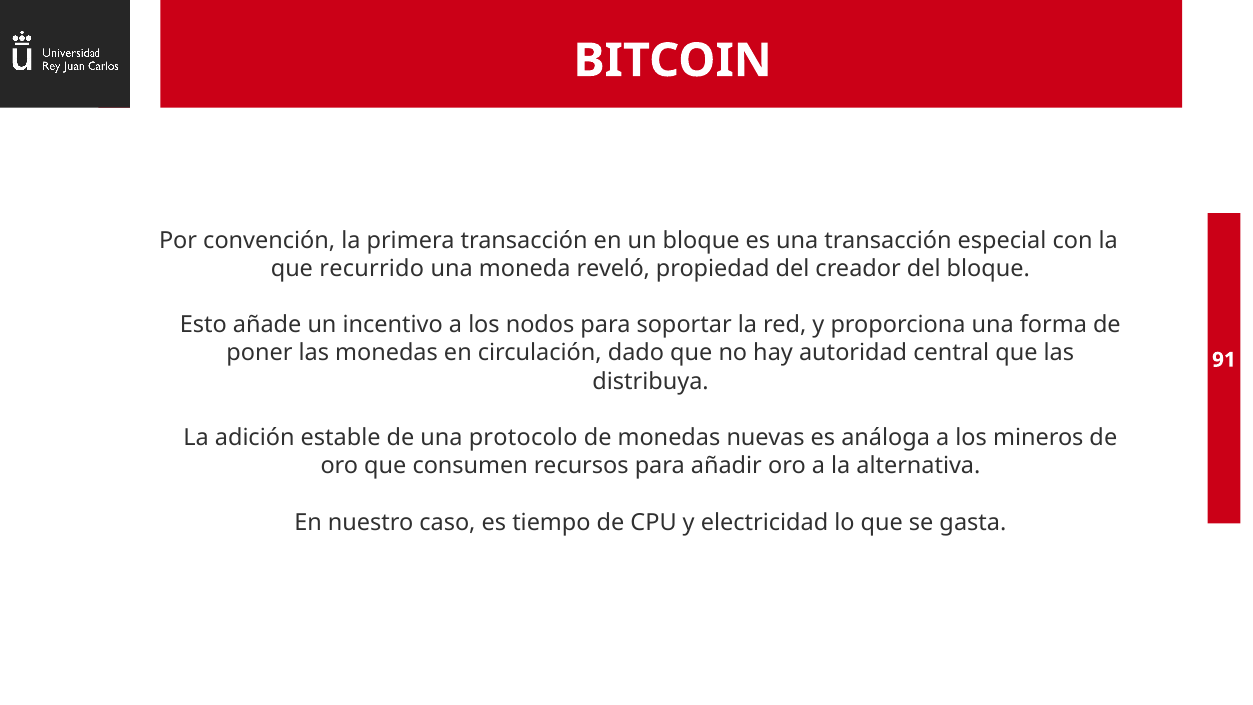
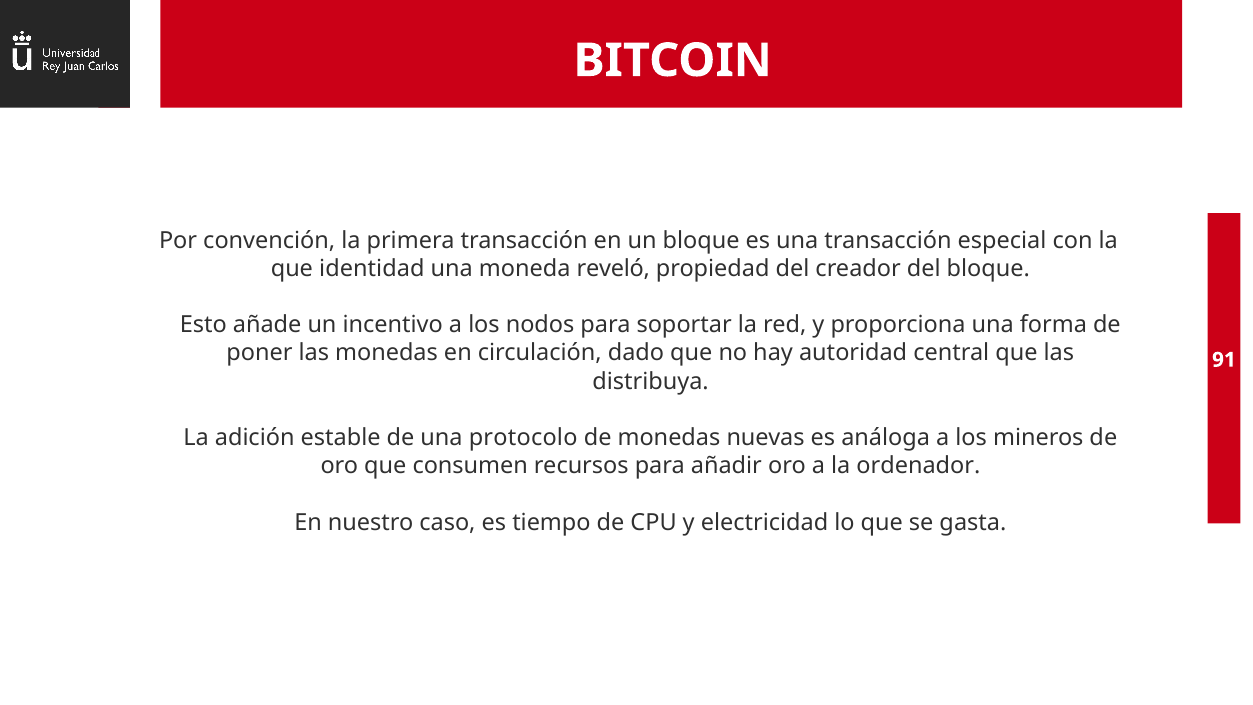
recurrido: recurrido -> identidad
alternativa: alternativa -> ordenador
